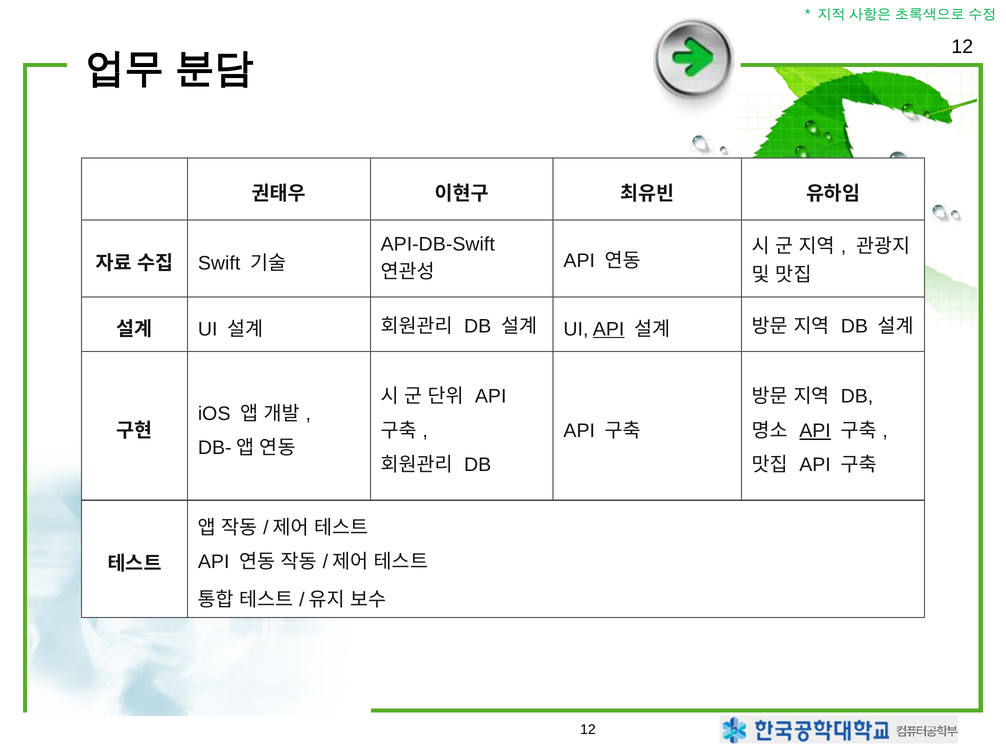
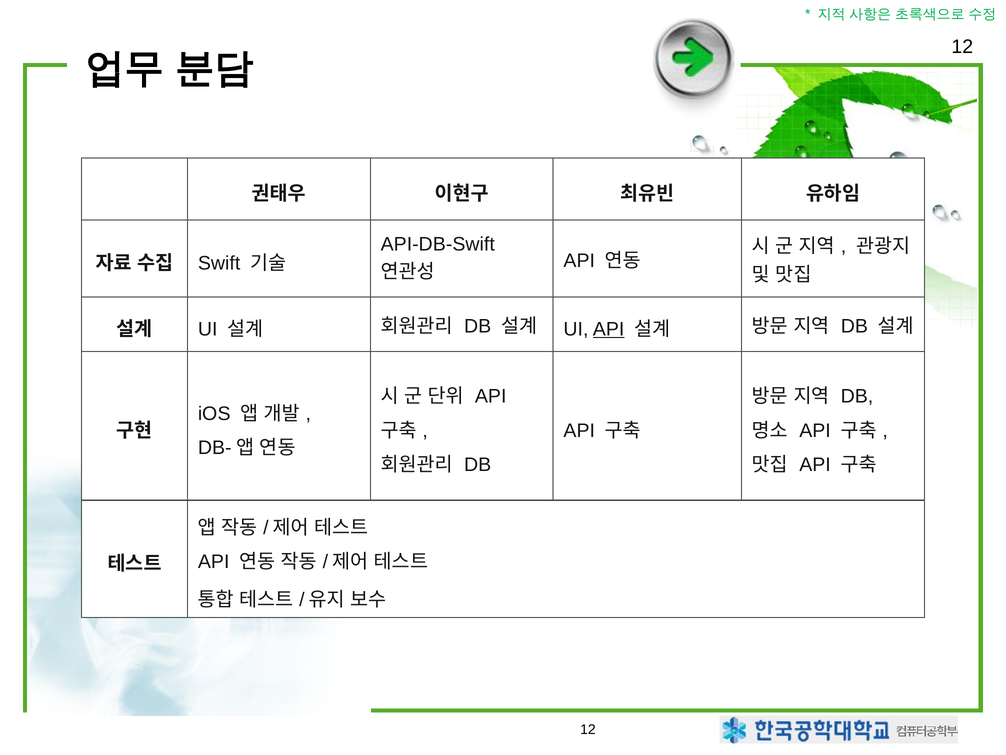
API at (815, 430) underline: present -> none
